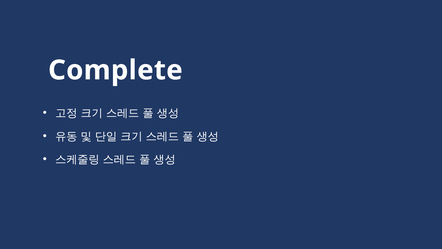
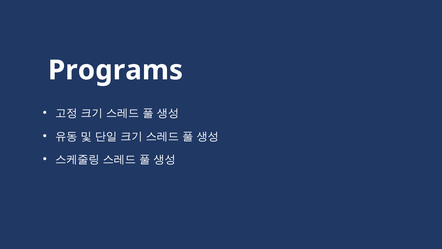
Complete: Complete -> Programs
